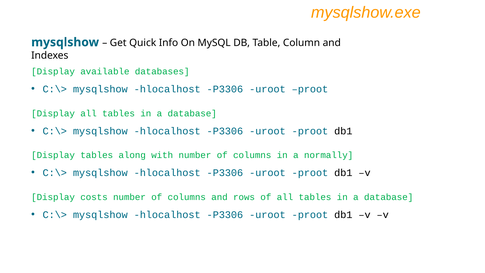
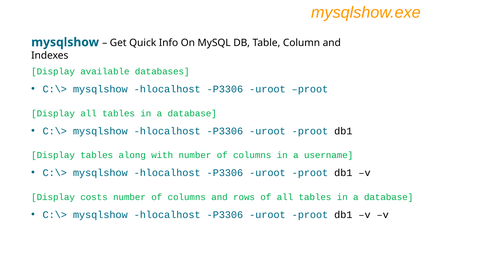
normally: normally -> username
